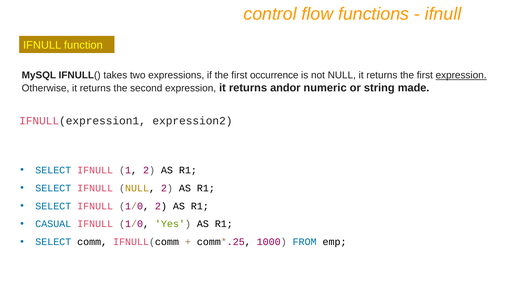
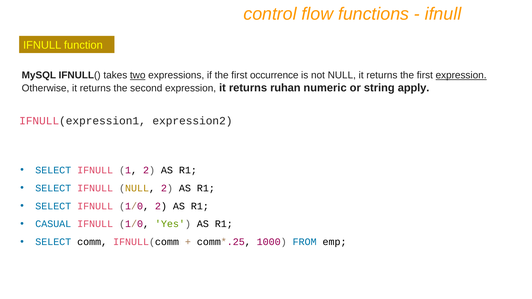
two underline: none -> present
andor: andor -> ruhan
made: made -> apply
